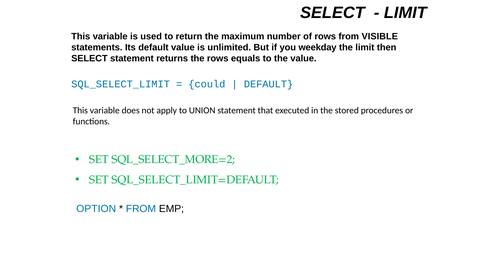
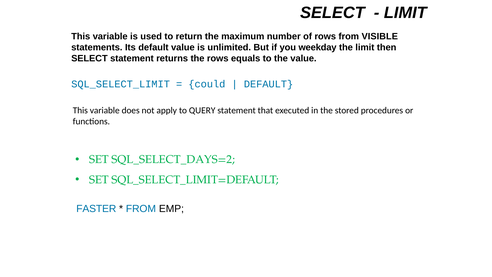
UNION: UNION -> QUERY
SQL_SELECT_MORE=2: SQL_SELECT_MORE=2 -> SQL_SELECT_DAYS=2
OPTION: OPTION -> FASTER
